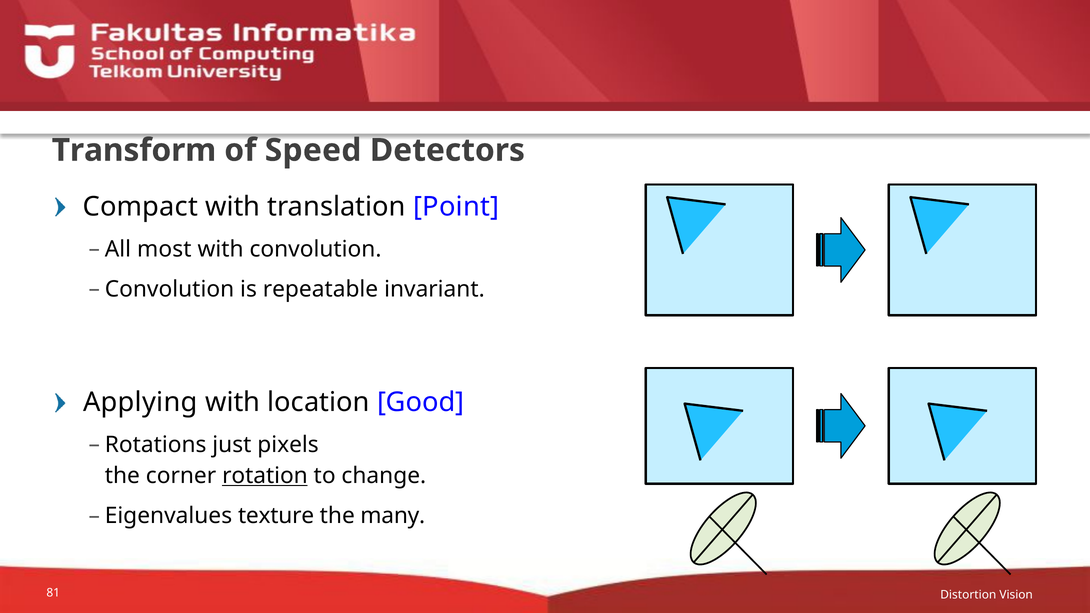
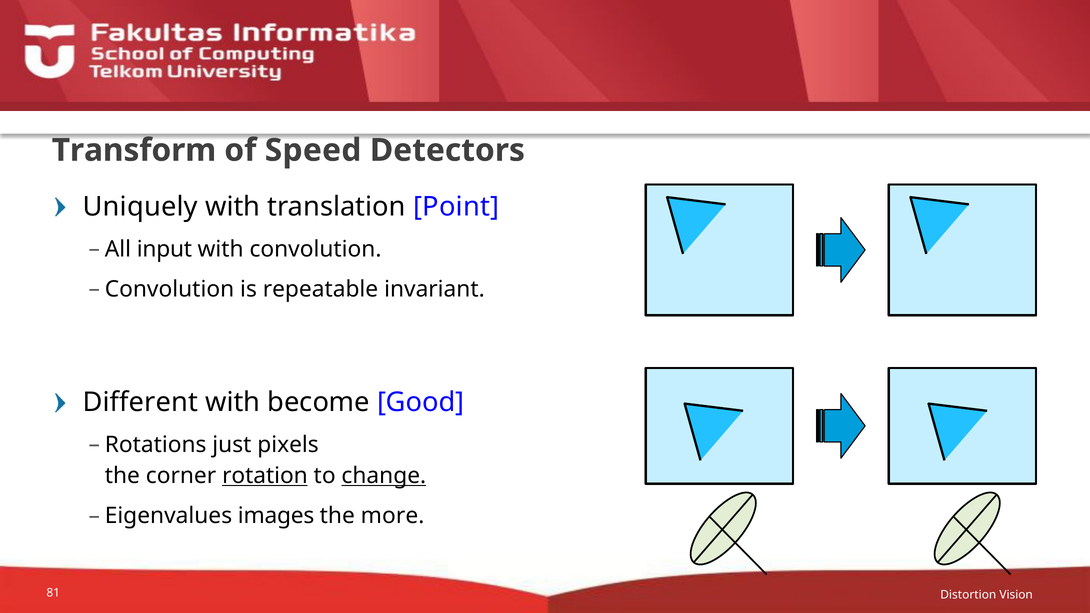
Compact: Compact -> Uniquely
most: most -> input
Applying: Applying -> Different
location: location -> become
change underline: none -> present
texture: texture -> images
many: many -> more
